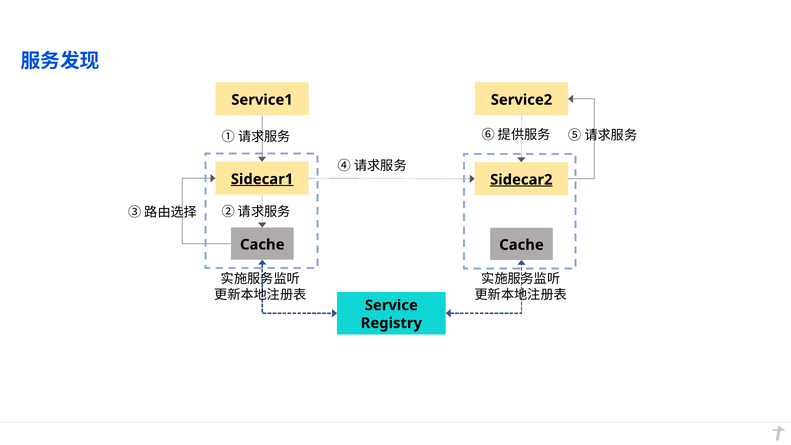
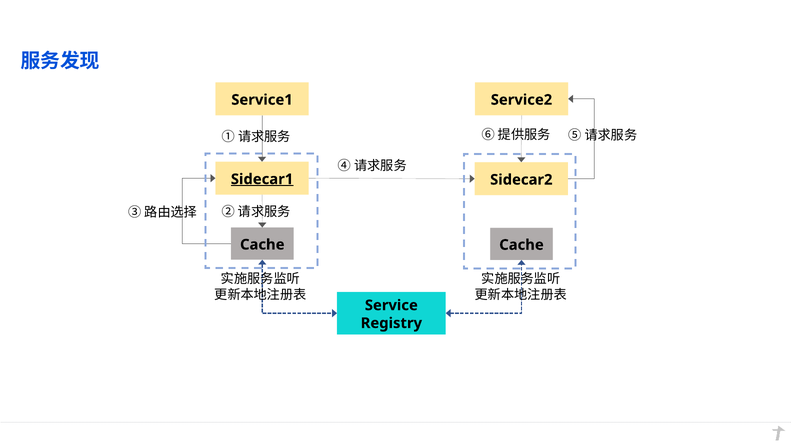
Sidecar2 underline: present -> none
